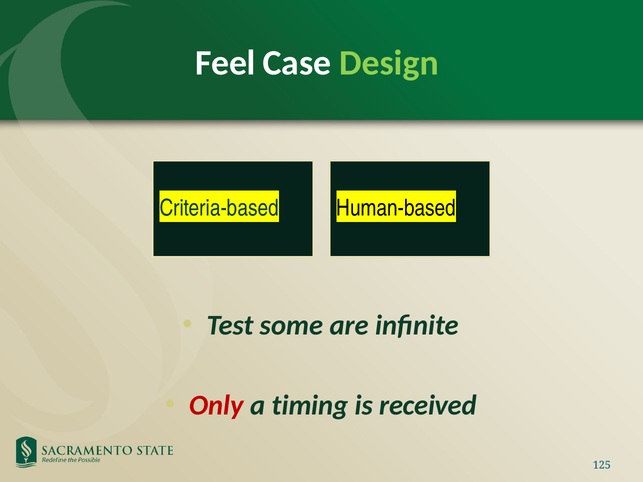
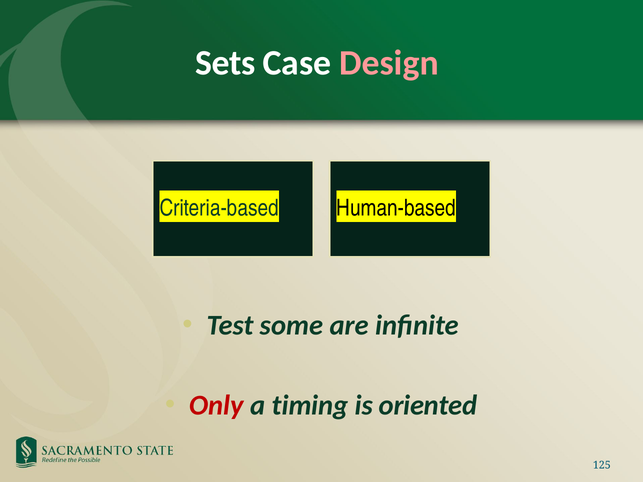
Feel: Feel -> Sets
Design colour: light green -> pink
received: received -> oriented
